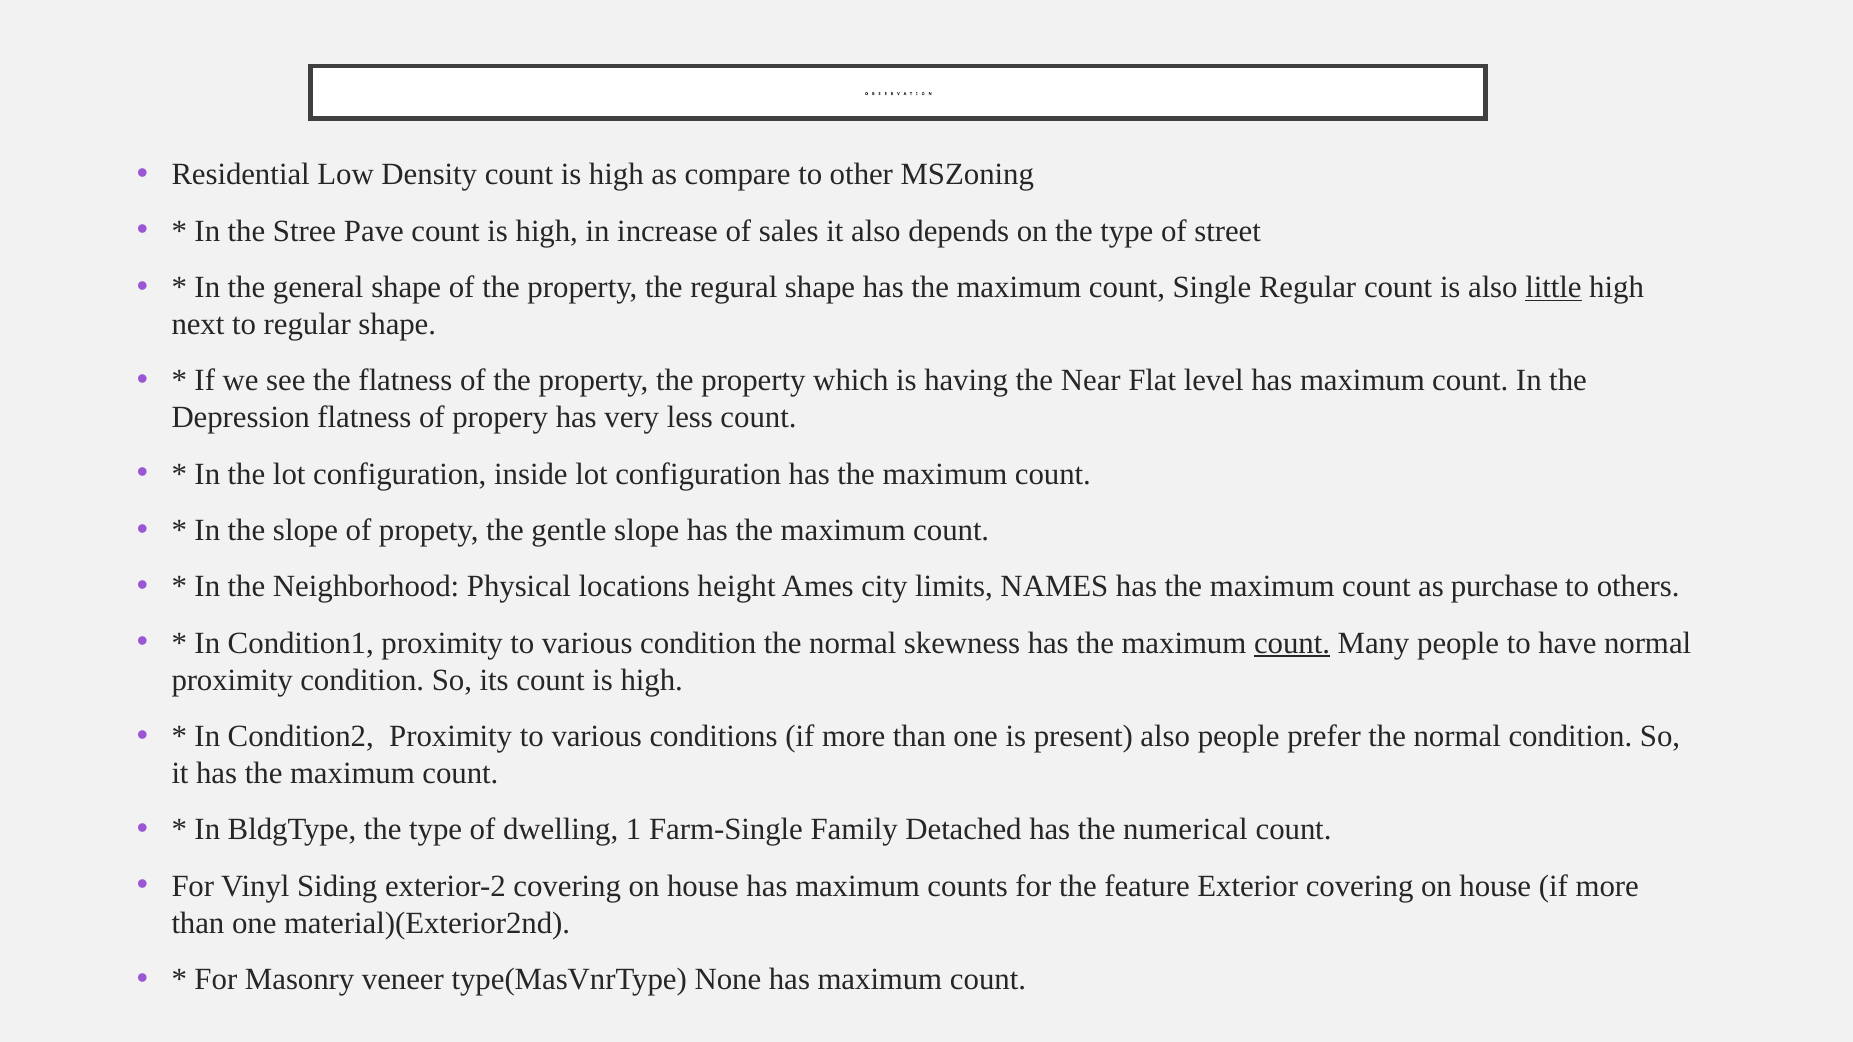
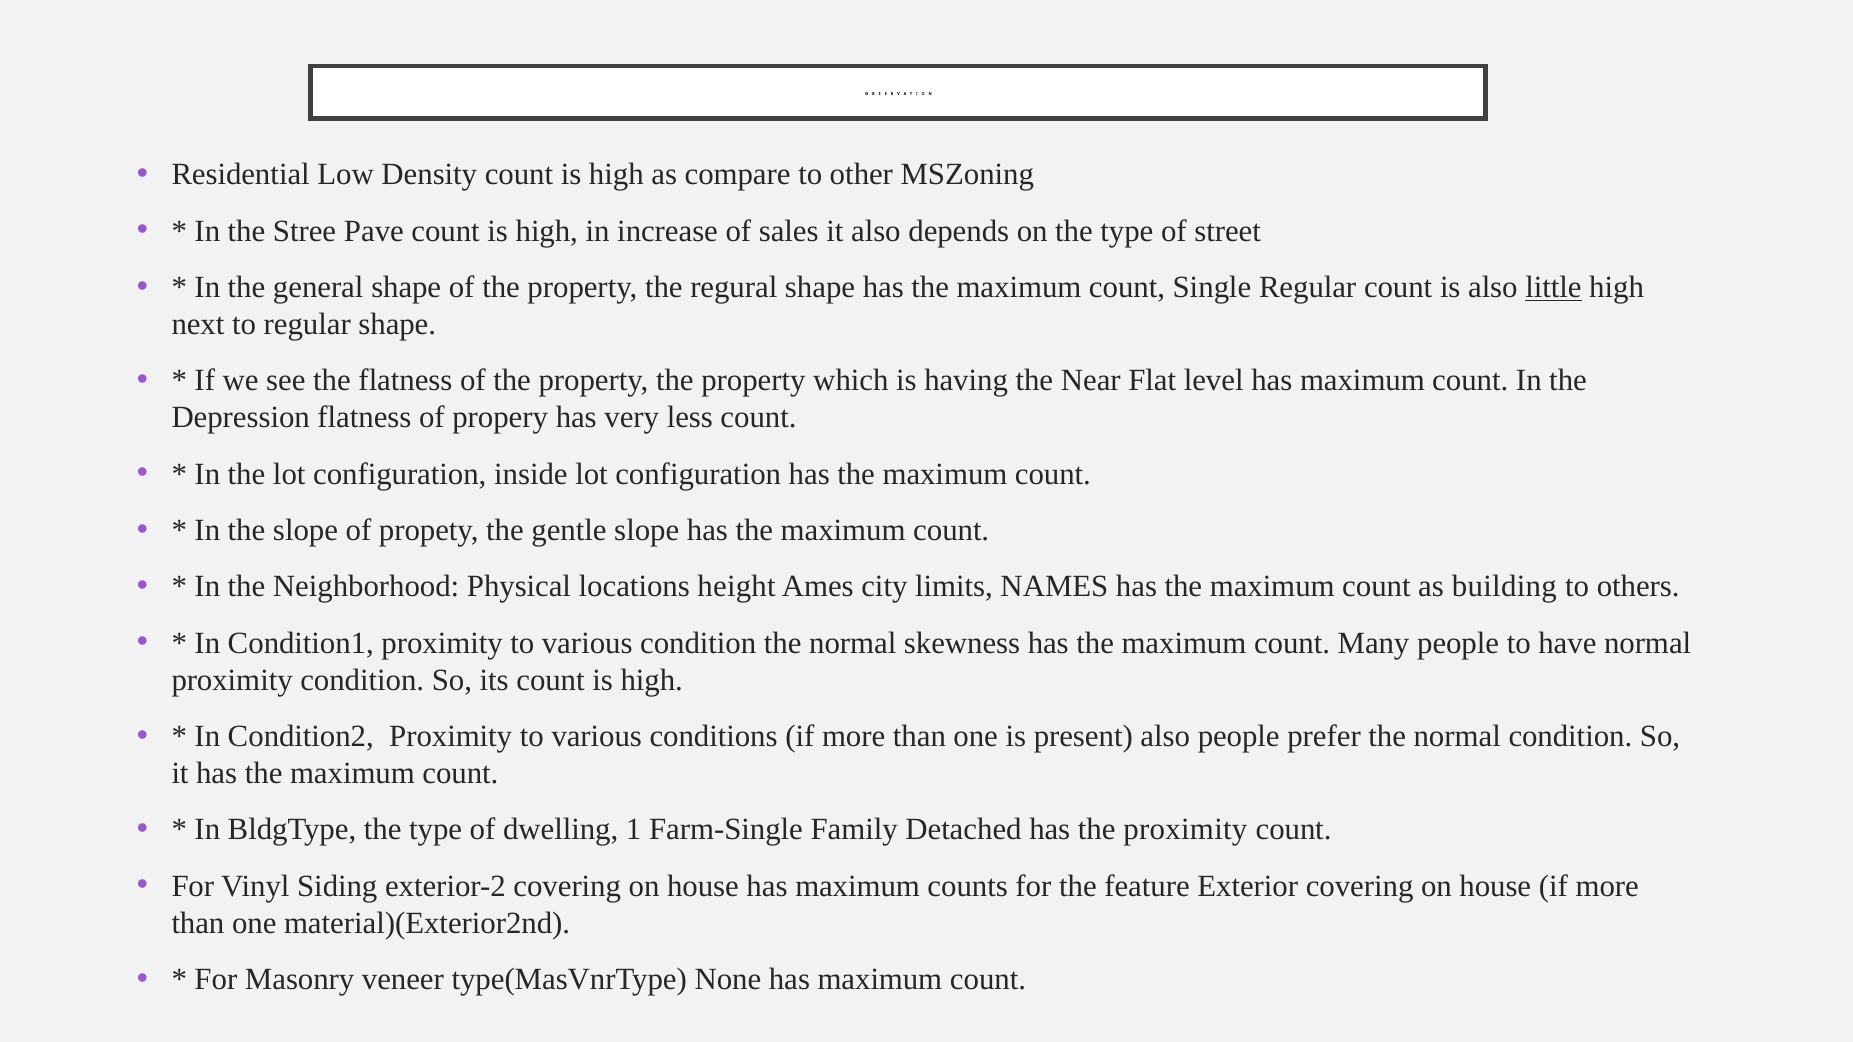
purchase: purchase -> building
count at (1292, 643) underline: present -> none
the numerical: numerical -> proximity
